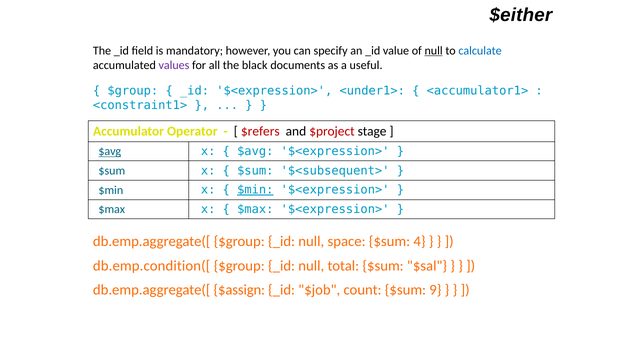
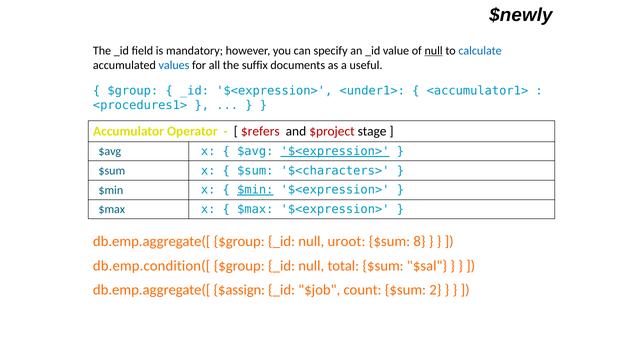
$either: $either -> $newly
values colour: purple -> blue
black: black -> suffix
<constraint1>: <constraint1> -> <procedures1>
$avg at (110, 151) underline: present -> none
$<expression> at (335, 151) underline: none -> present
$<subsequent>: $<subsequent> -> $<characters>
space: space -> uroot
4: 4 -> 8
9: 9 -> 2
